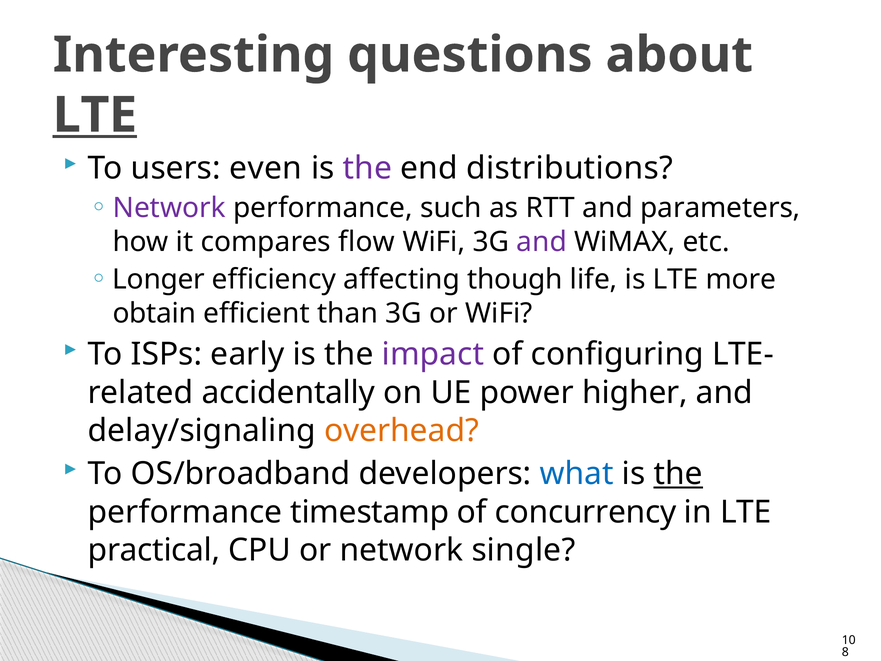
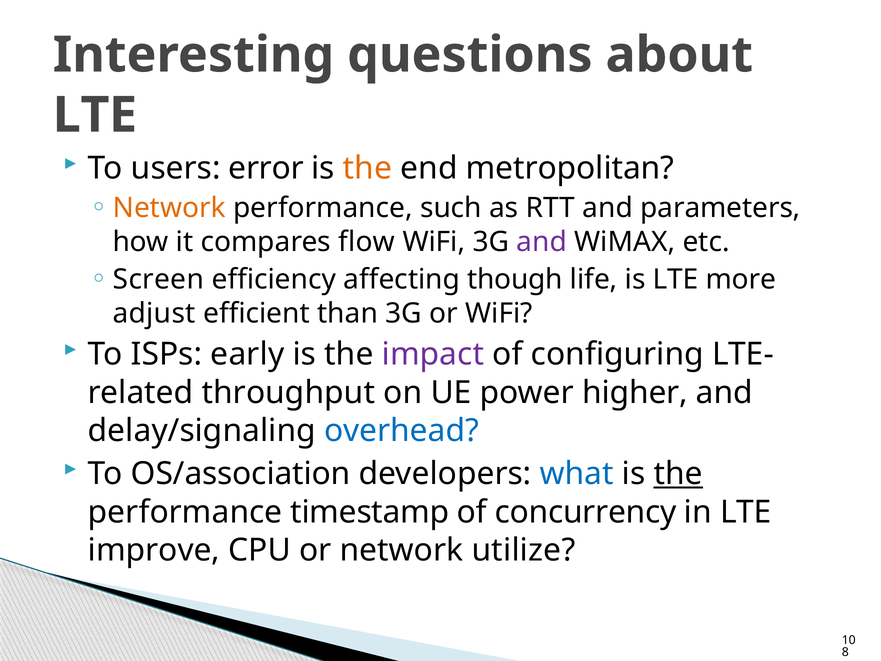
LTE at (95, 115) underline: present -> none
even: even -> error
the at (367, 168) colour: purple -> orange
distributions: distributions -> metropolitan
Network at (169, 208) colour: purple -> orange
Longer: Longer -> Screen
obtain: obtain -> adjust
accidentally: accidentally -> throughput
overhead colour: orange -> blue
OS/broadband: OS/broadband -> OS/association
practical: practical -> improve
single: single -> utilize
